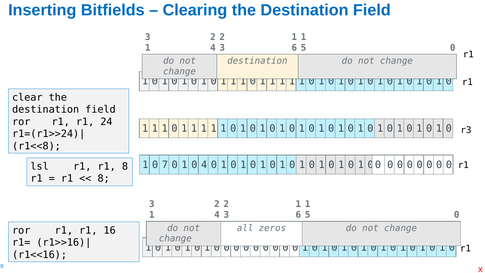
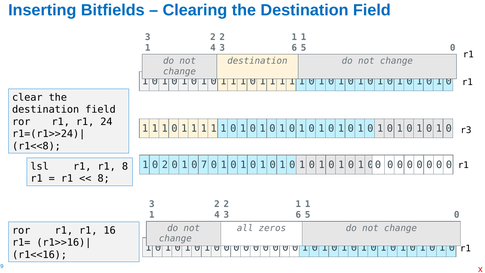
0 7: 7 -> 2
0 4: 4 -> 7
